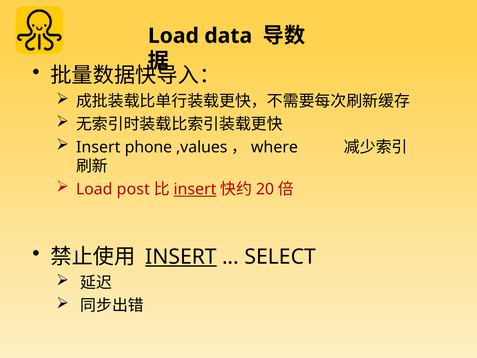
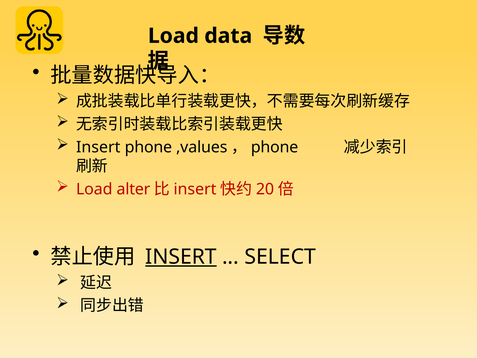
where at (274, 147): where -> phone
post: post -> alter
insert at (195, 189) underline: present -> none
